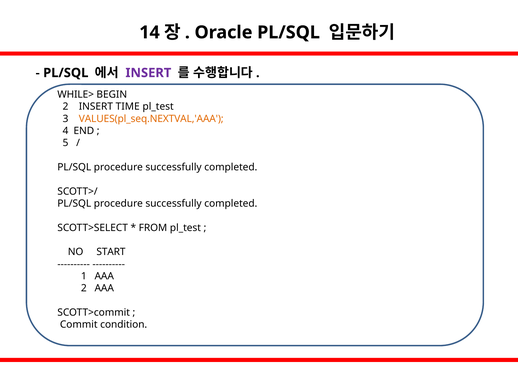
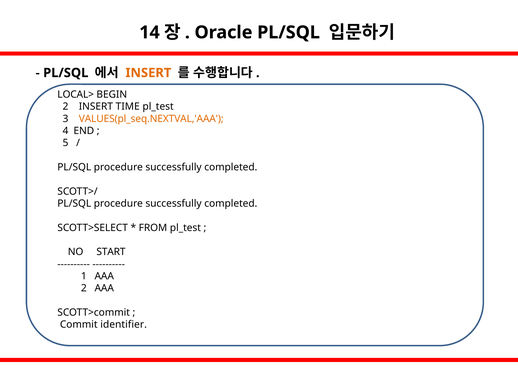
INSERT at (148, 73) colour: purple -> orange
WHILE>: WHILE> -> LOCAL>
condition: condition -> identifier
